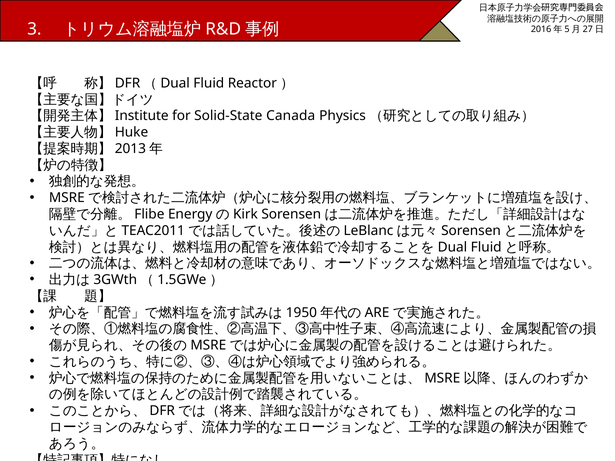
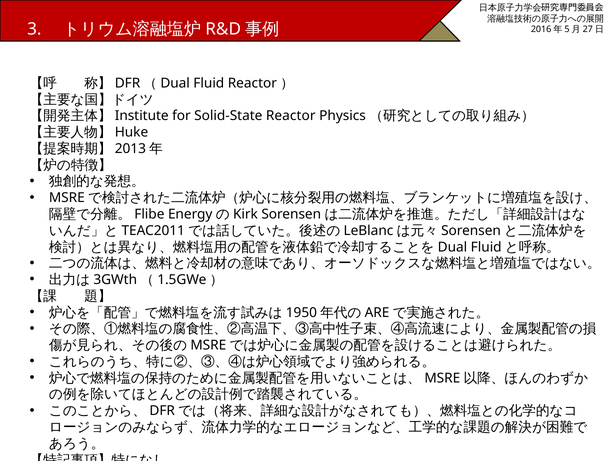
Solid-State Canada: Canada -> Reactor
